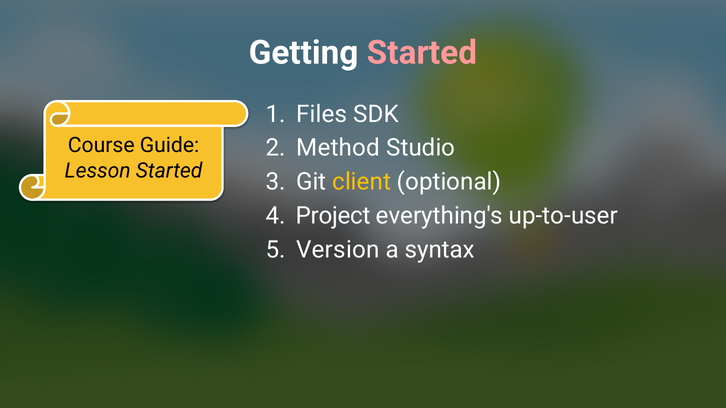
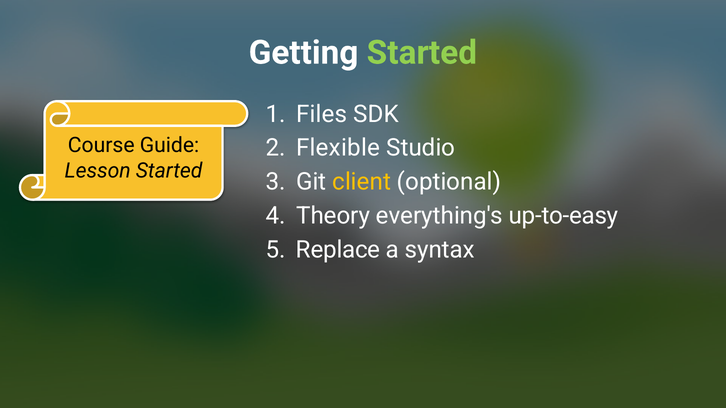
Started at (422, 53) colour: pink -> light green
Method: Method -> Flexible
Project: Project -> Theory
up-to-user: up-to-user -> up-to-easy
Version: Version -> Replace
